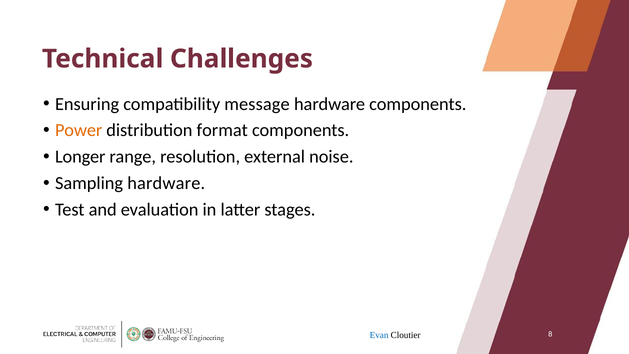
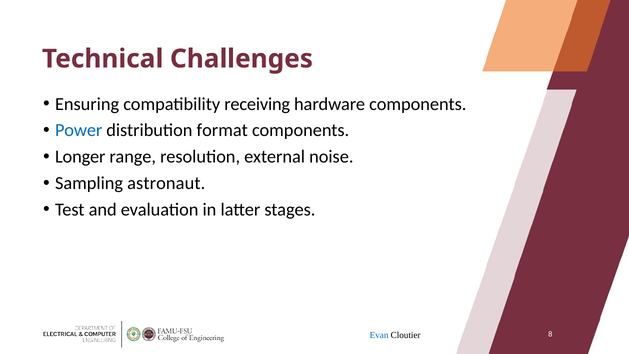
message: message -> receiving
Power colour: orange -> blue
Sampling hardware: hardware -> astronaut
